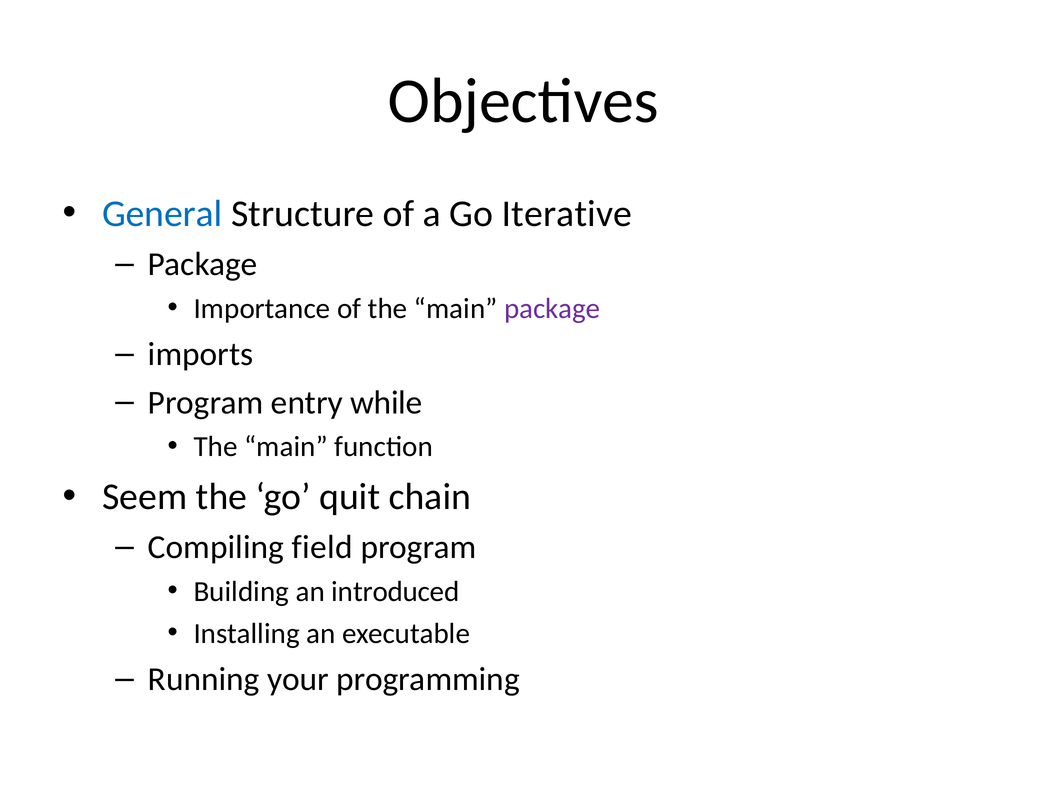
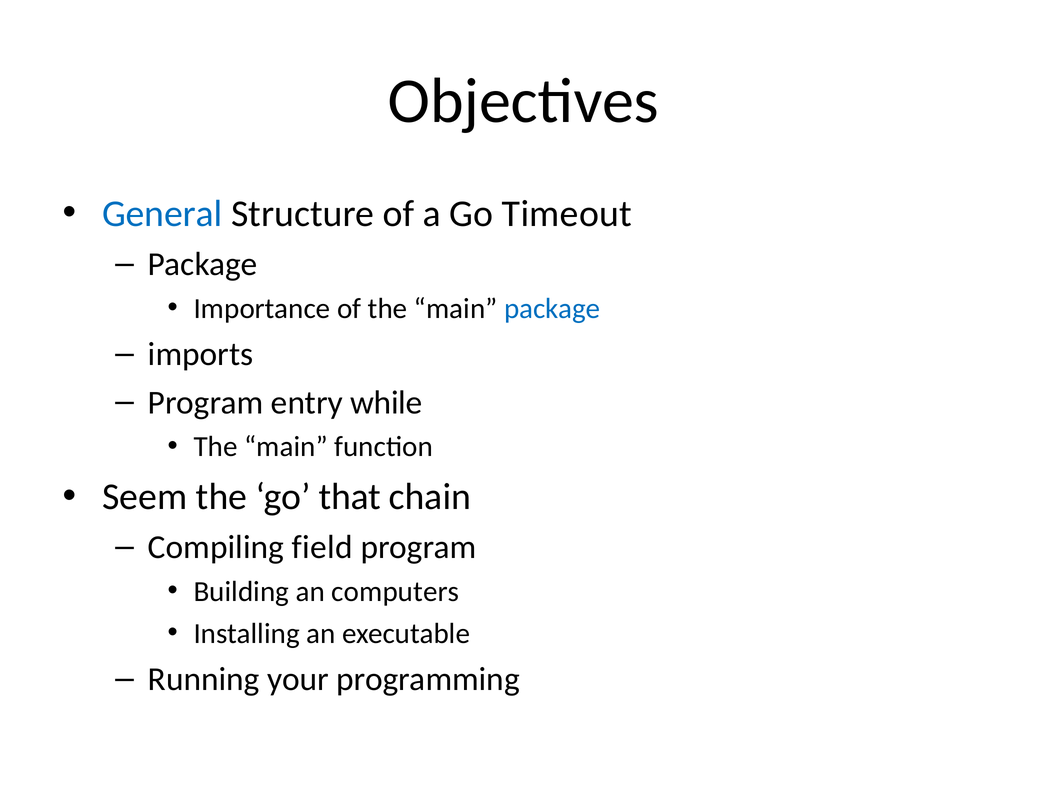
Iterative: Iterative -> Timeout
package at (552, 309) colour: purple -> blue
quit: quit -> that
introduced: introduced -> computers
